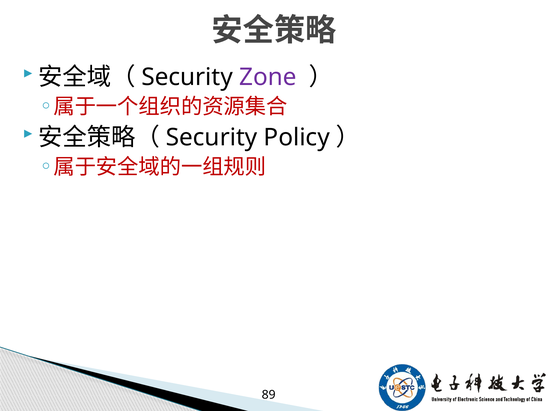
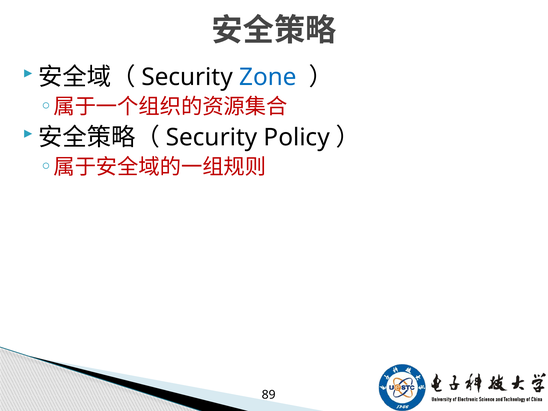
Zone colour: purple -> blue
